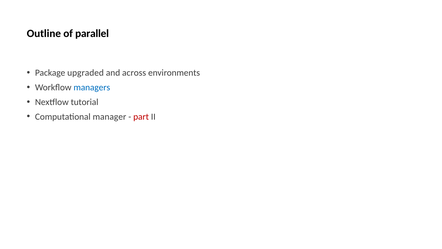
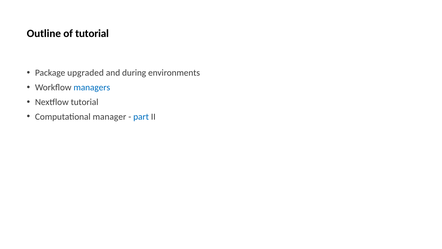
of parallel: parallel -> tutorial
across: across -> during
part colour: red -> blue
